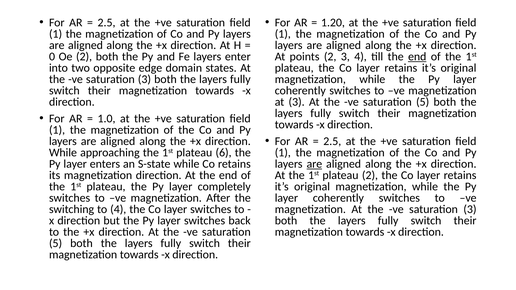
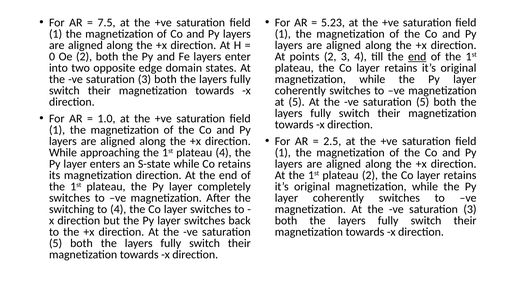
2.5 at (106, 23): 2.5 -> 7.5
1.20: 1.20 -> 5.23
at 3: 3 -> 5
plateau 6: 6 -> 4
are at (314, 164) underline: present -> none
